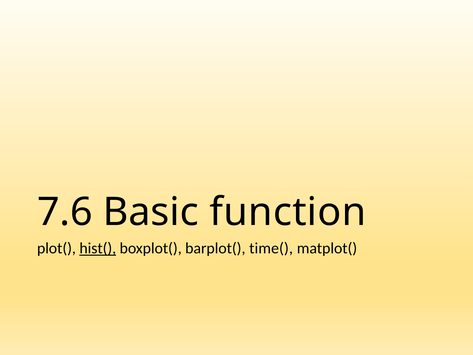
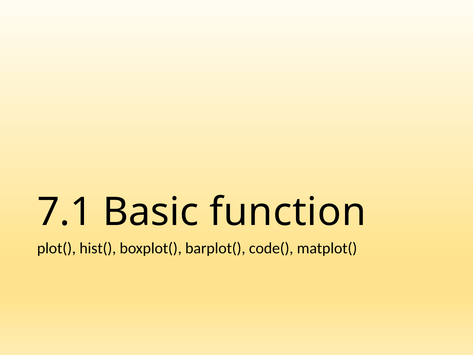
7.6: 7.6 -> 7.1
hist( underline: present -> none
time(: time( -> code(
